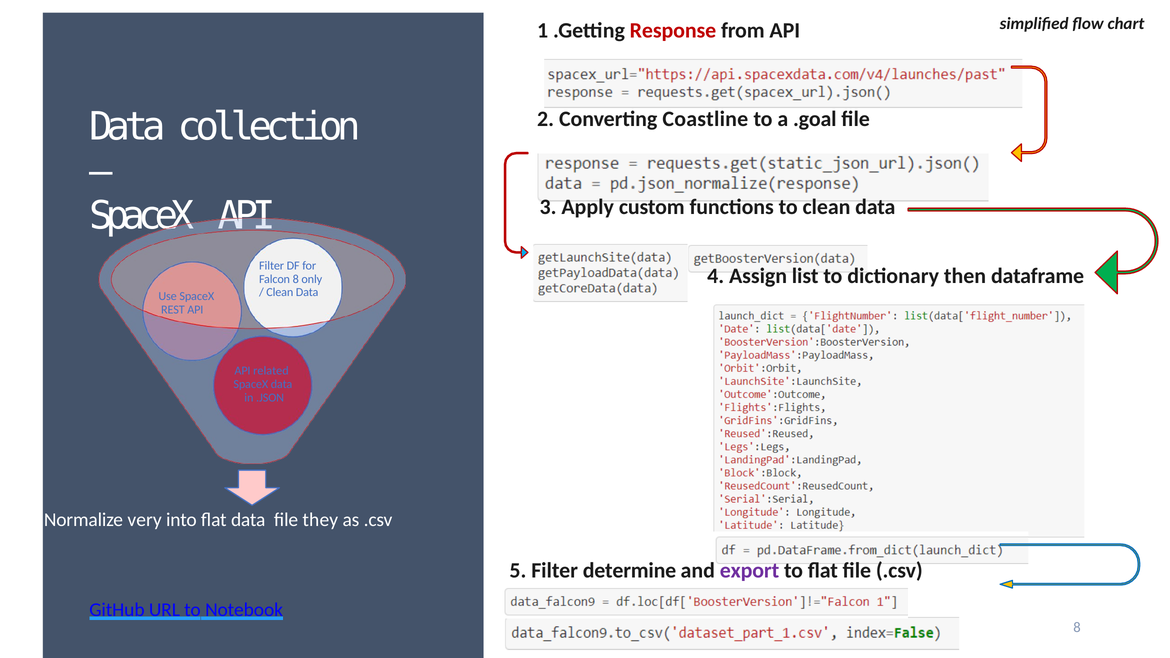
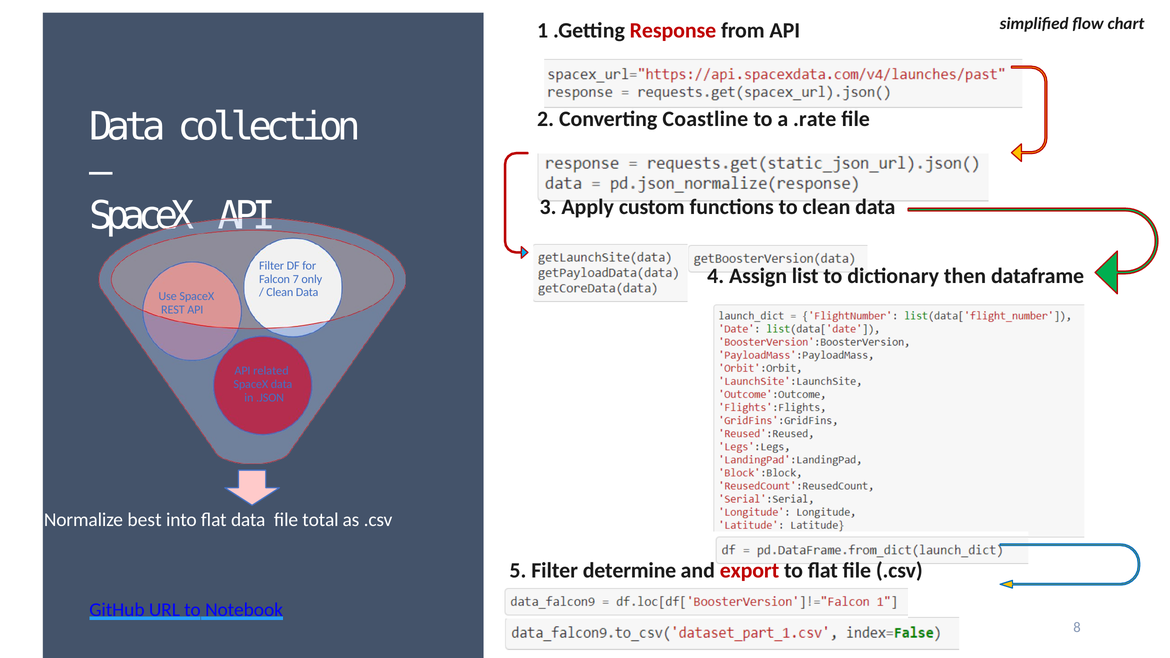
.goal: .goal -> .rate
Falcon 8: 8 -> 7
very: very -> best
they: they -> total
export colour: purple -> red
